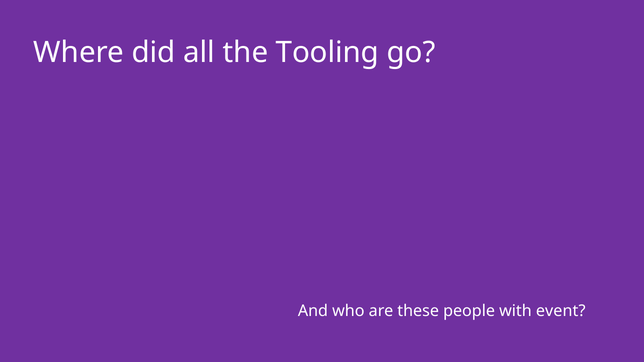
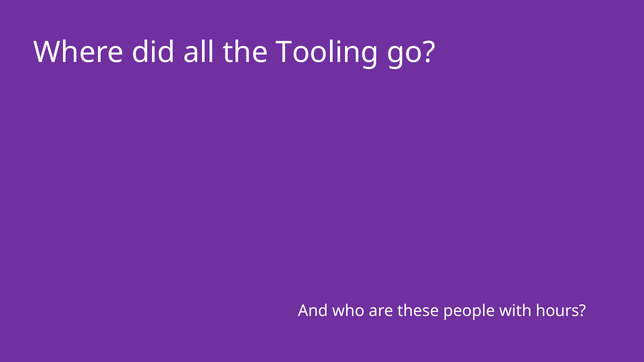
event: event -> hours
